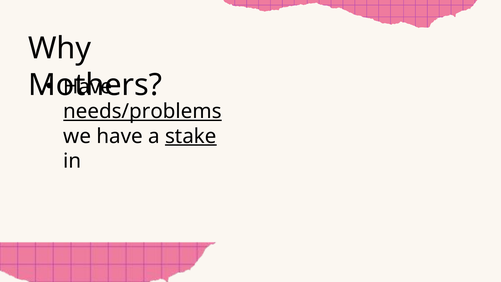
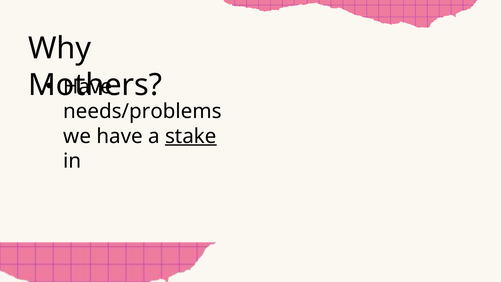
needs/problems underline: present -> none
